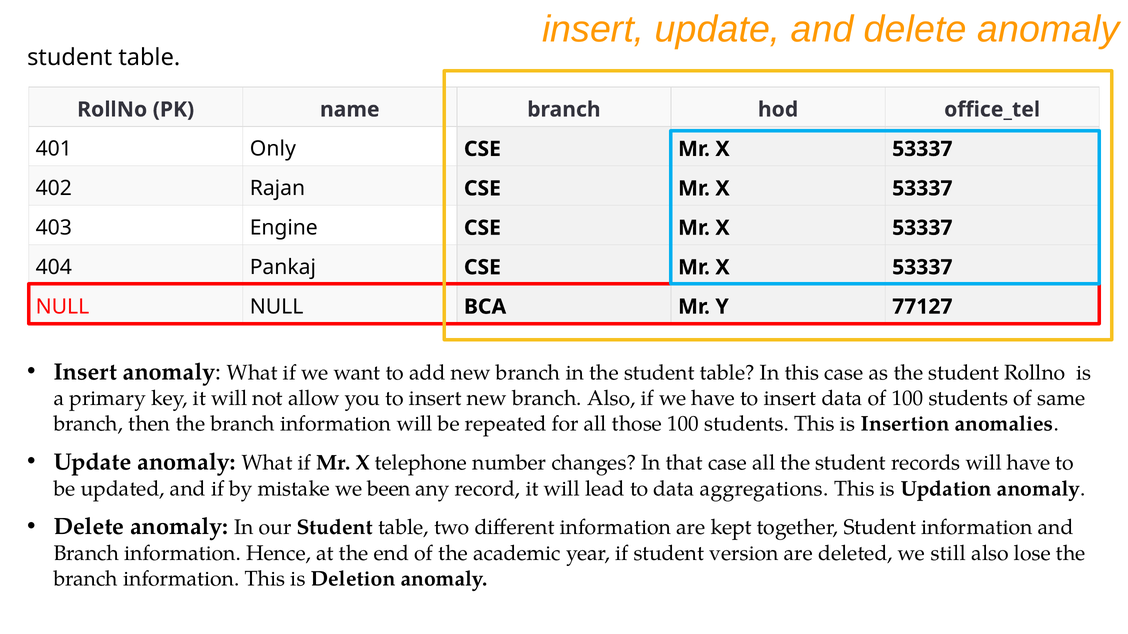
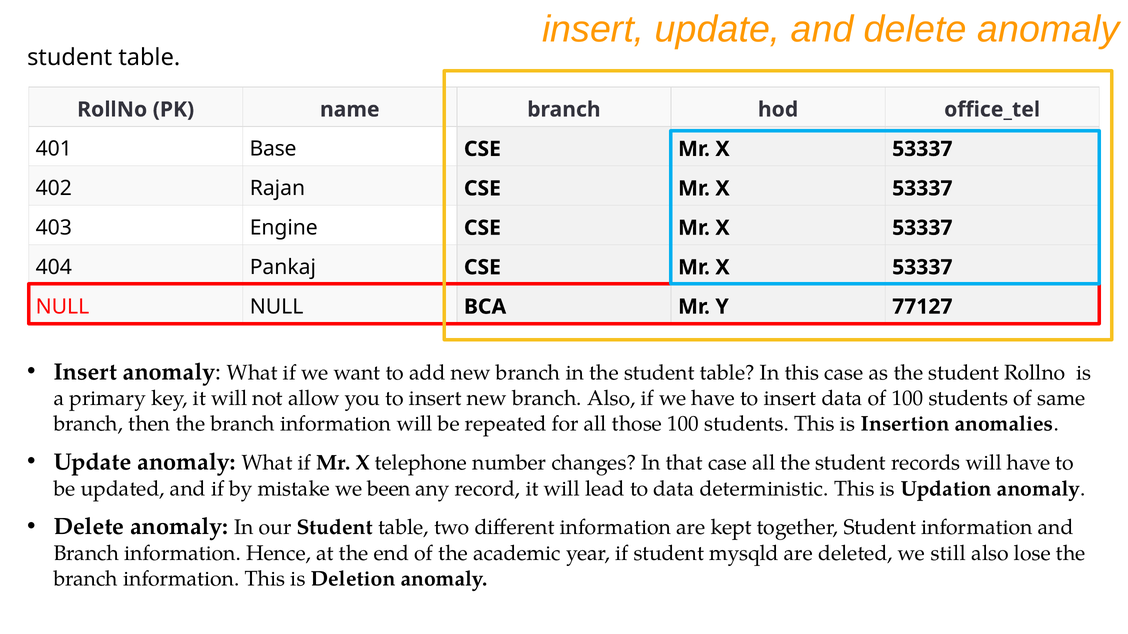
Only: Only -> Base
aggregations: aggregations -> deterministic
version: version -> mysqld
